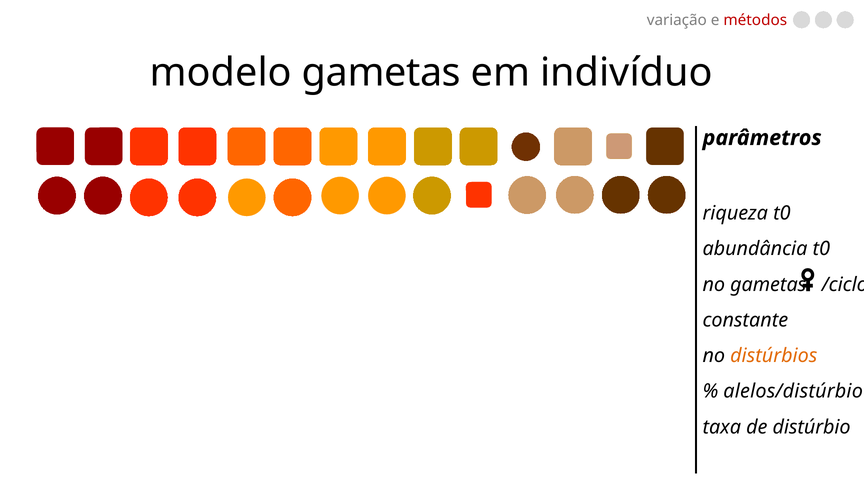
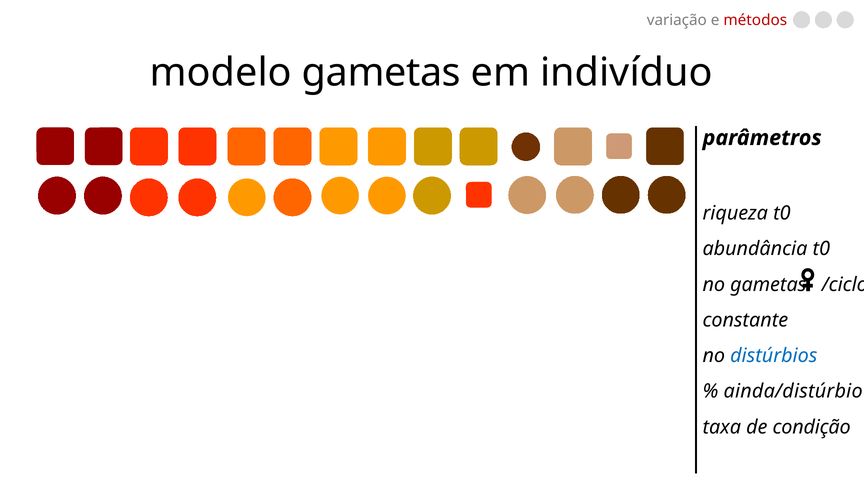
distúrbios colour: orange -> blue
alelos/distúrbio: alelos/distúrbio -> ainda/distúrbio
distúrbio: distúrbio -> condição
